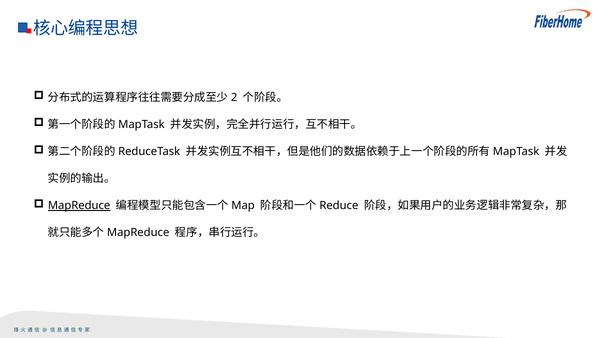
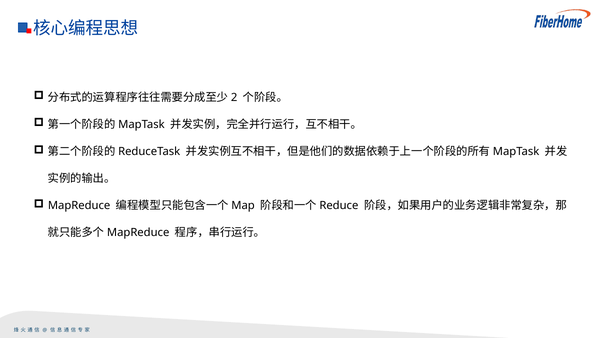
MapReduce underline: present -> none
